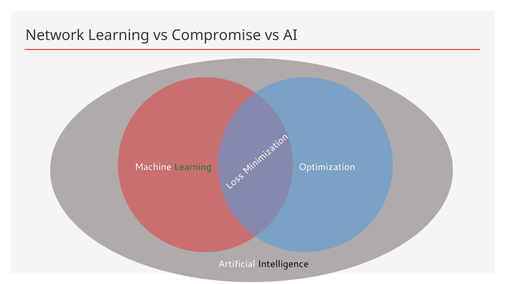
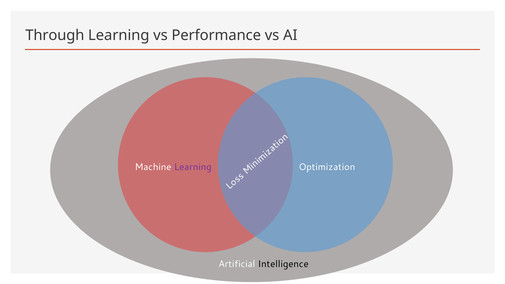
Network: Network -> Through
Compromise: Compromise -> Performance
Learning at (193, 167) colour: green -> purple
